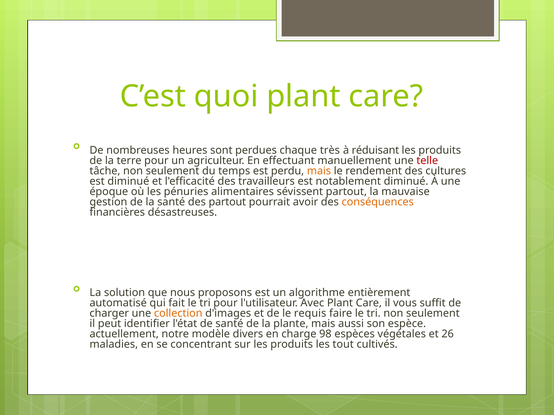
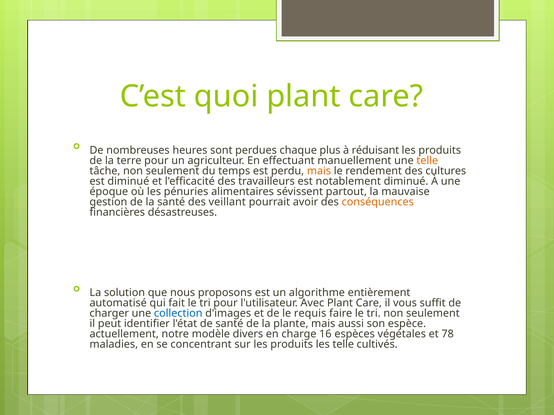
très: très -> plus
telle at (427, 161) colour: red -> orange
des partout: partout -> veillant
collection colour: orange -> blue
98: 98 -> 16
26: 26 -> 78
les tout: tout -> telle
